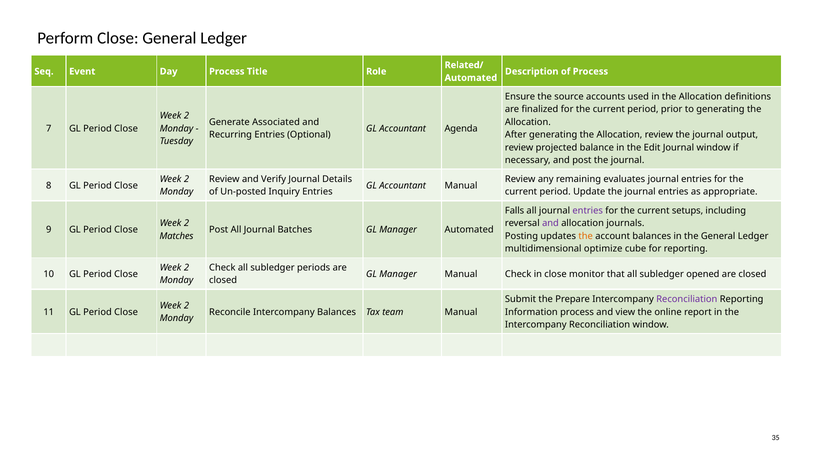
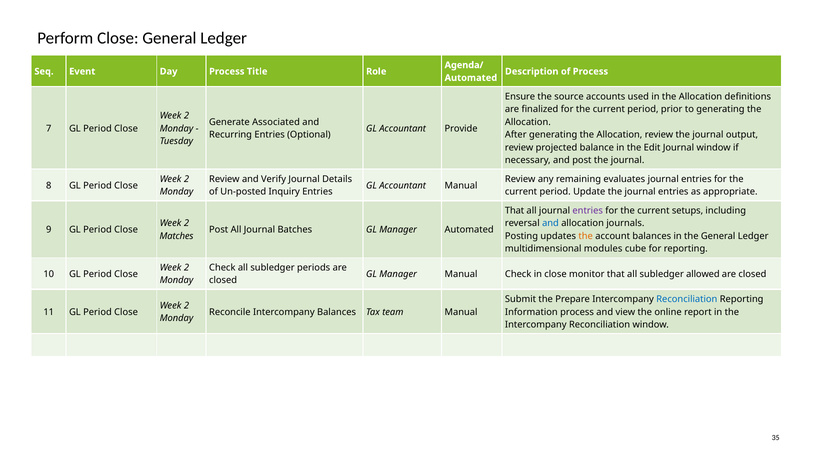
Related/: Related/ -> Agenda/
Agenda: Agenda -> Provide
Falls at (515, 210): Falls -> That
and at (550, 223) colour: purple -> blue
optimize: optimize -> modules
opened: opened -> allowed
Reconciliation at (687, 299) colour: purple -> blue
